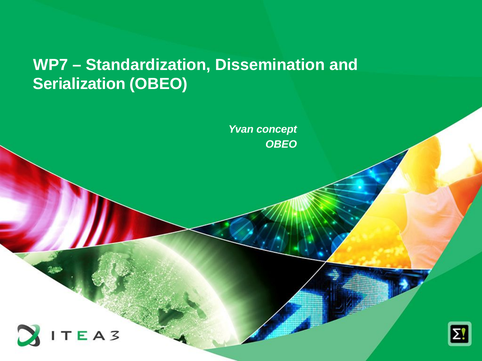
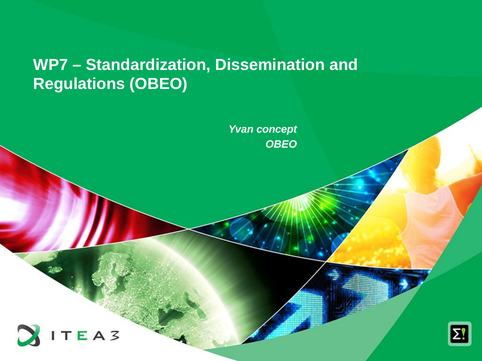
Serialization: Serialization -> Regulations
